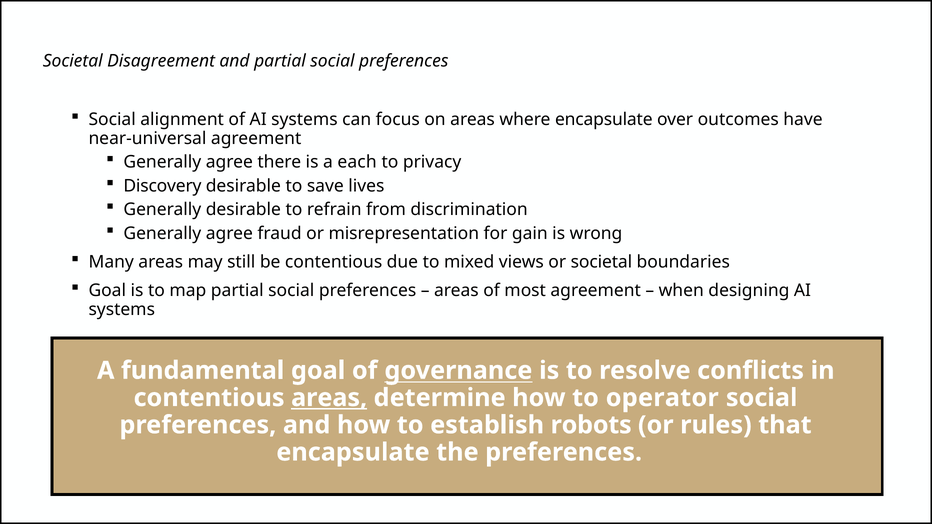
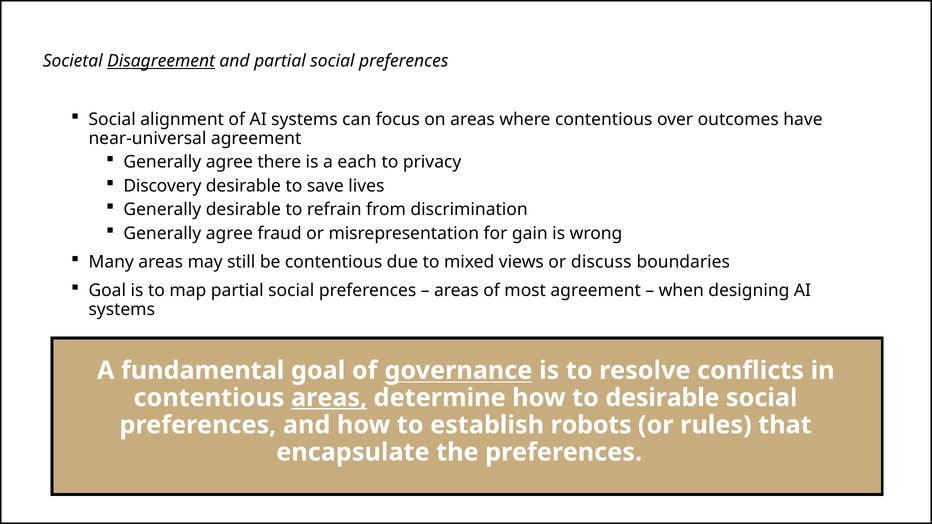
Disagreement underline: none -> present
where encapsulate: encapsulate -> contentious
or societal: societal -> discuss
to operator: operator -> desirable
